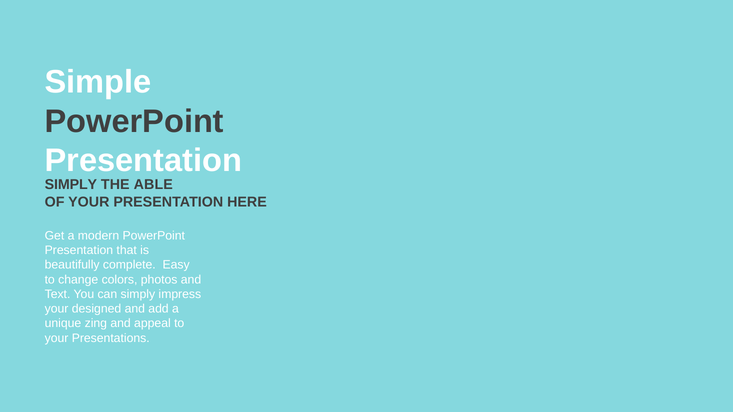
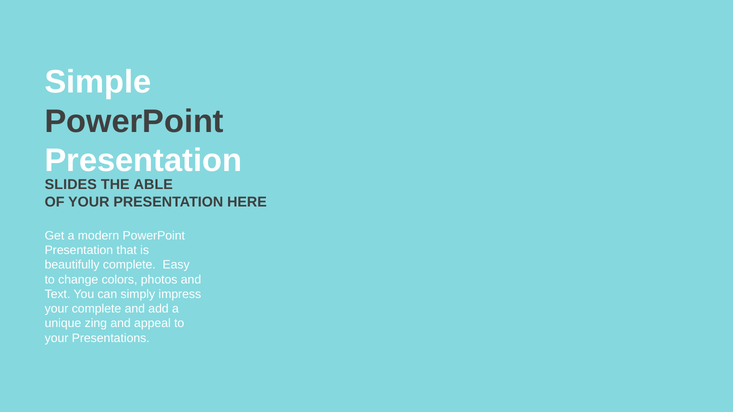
SIMPLY at (71, 185): SIMPLY -> SLIDES
your designed: designed -> complete
